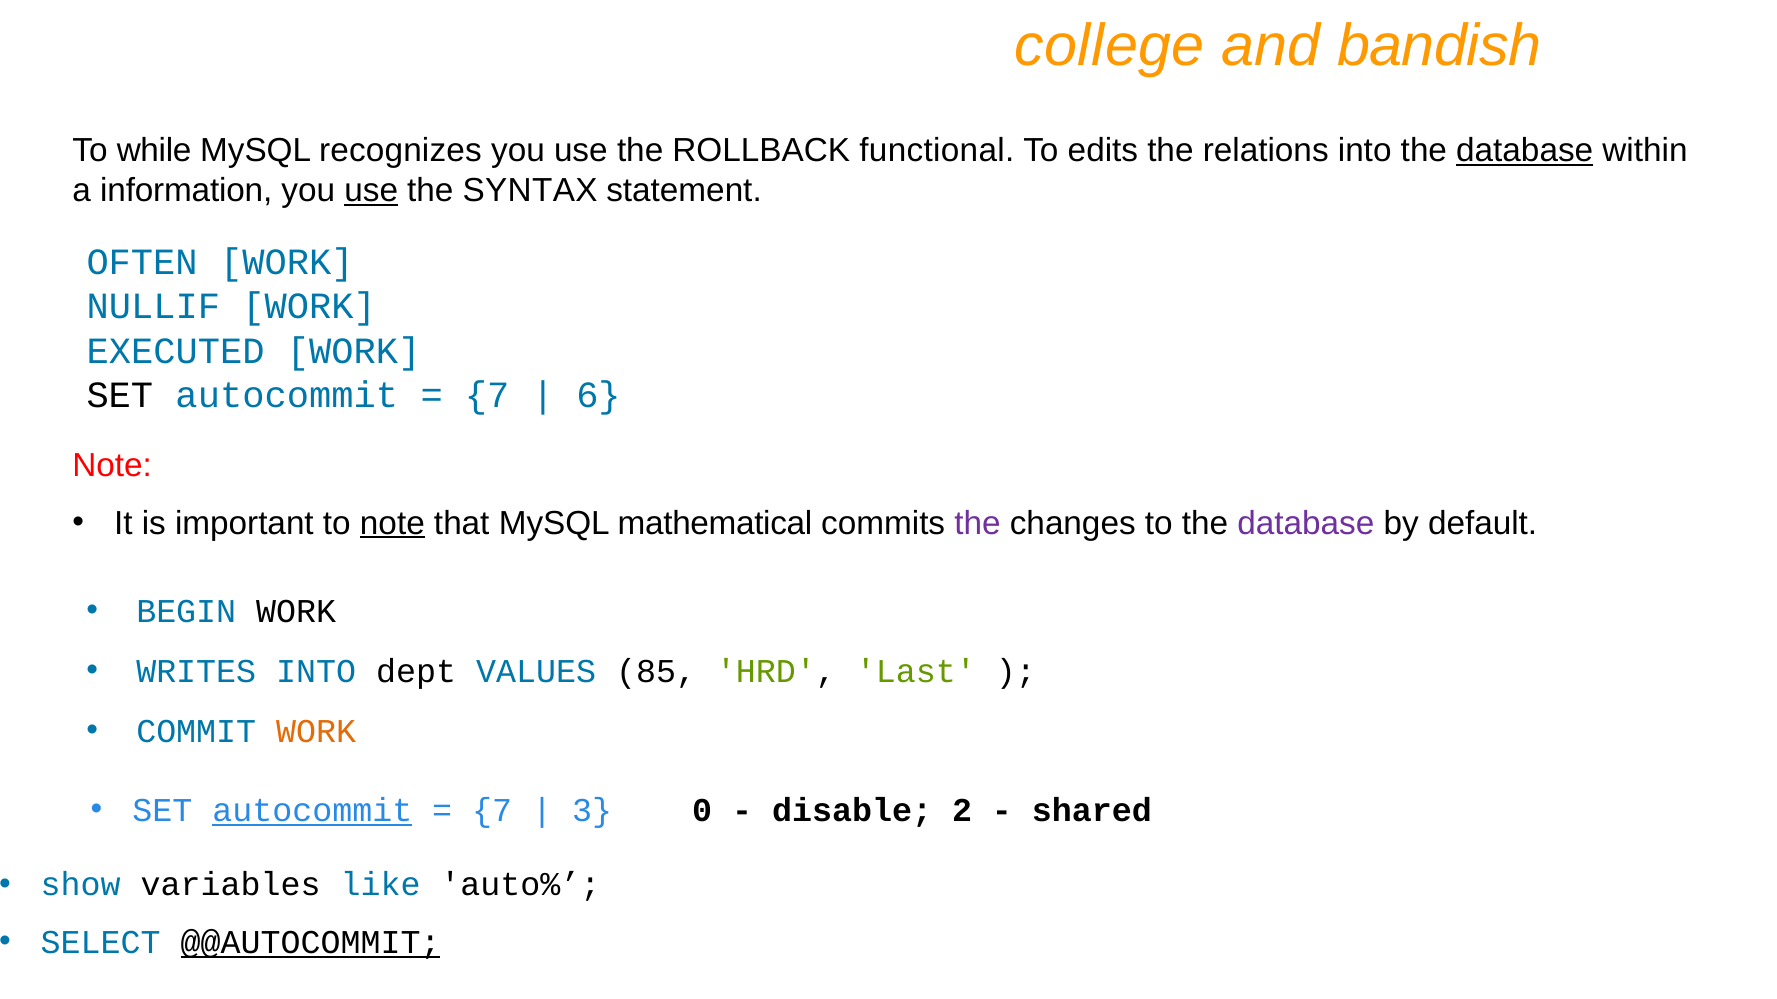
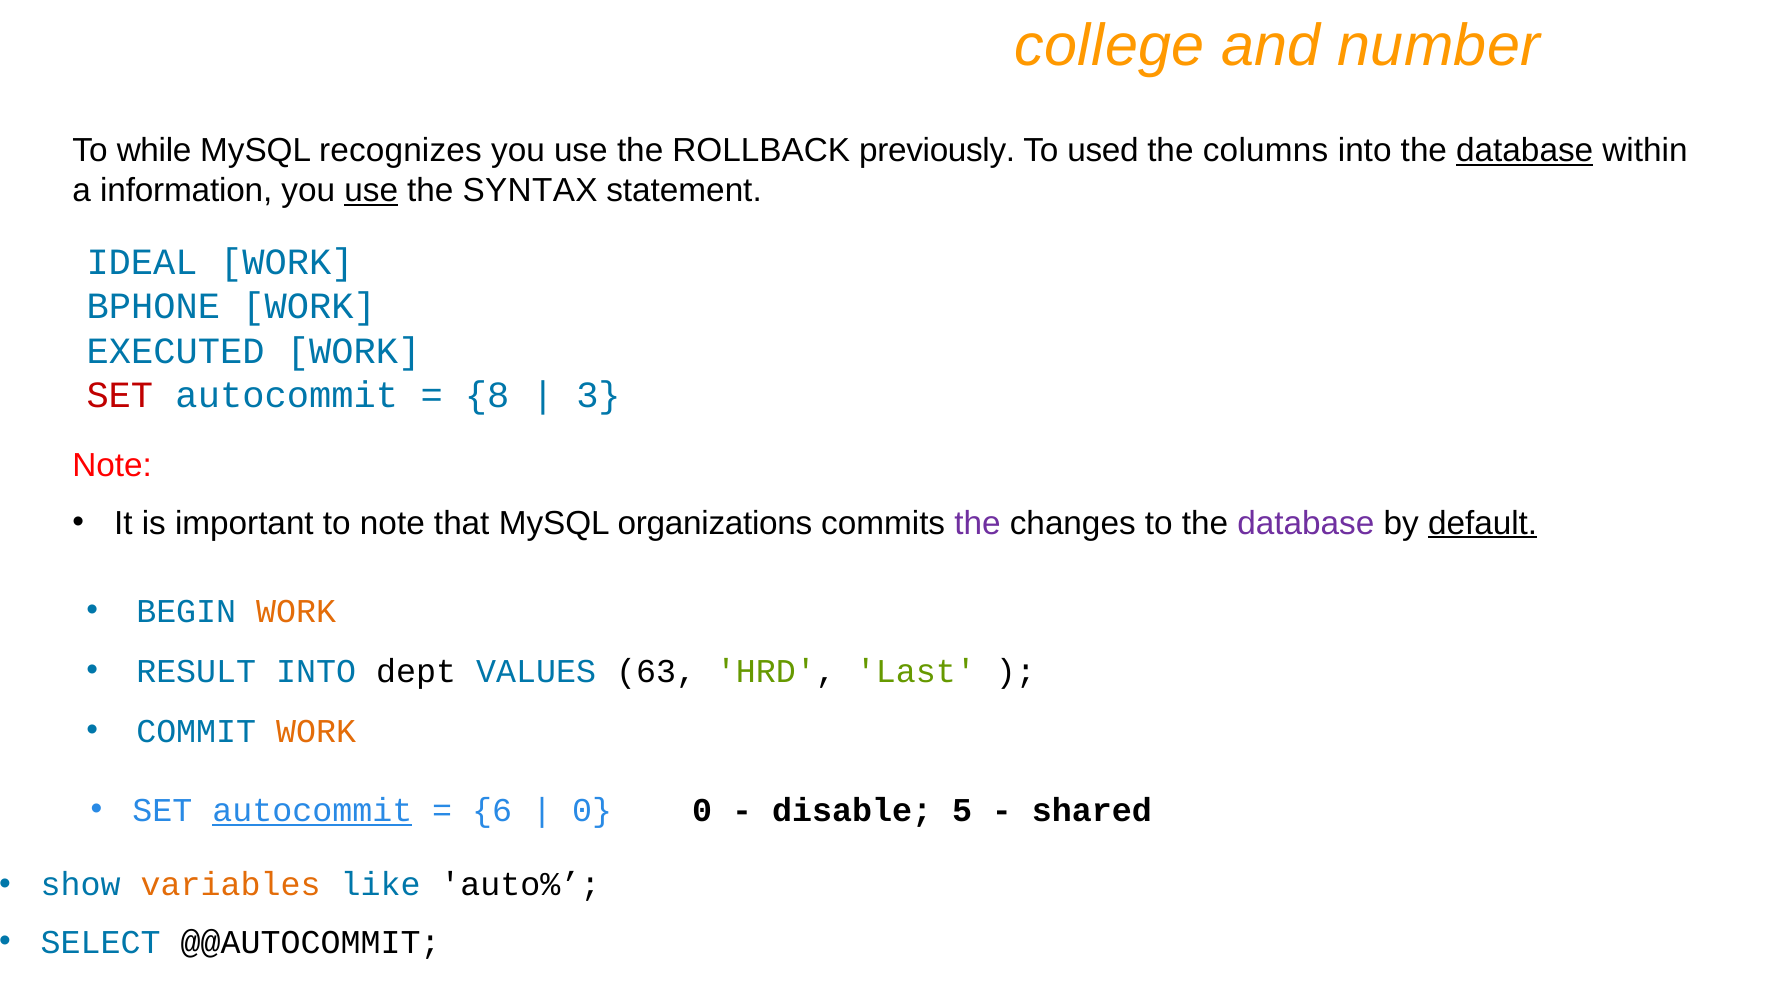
bandish: bandish -> number
functional: functional -> previously
edits: edits -> used
relations: relations -> columns
OFTEN: OFTEN -> IDEAL
NULLIF: NULLIF -> BPHONE
SET at (120, 396) colour: black -> red
7 at (487, 396): 7 -> 8
6: 6 -> 3
note at (392, 523) underline: present -> none
mathematical: mathematical -> organizations
default underline: none -> present
WORK at (296, 612) colour: black -> orange
WRITES: WRITES -> RESULT
85: 85 -> 63
7 at (492, 811): 7 -> 6
3 at (592, 811): 3 -> 0
2: 2 -> 5
variables colour: black -> orange
@@AUTOCOMMIT underline: present -> none
